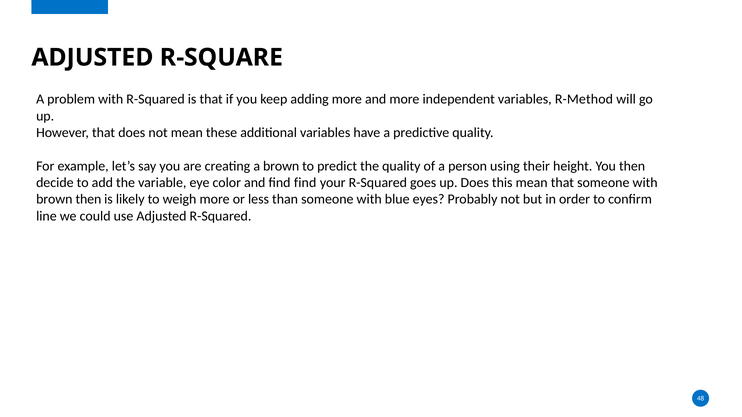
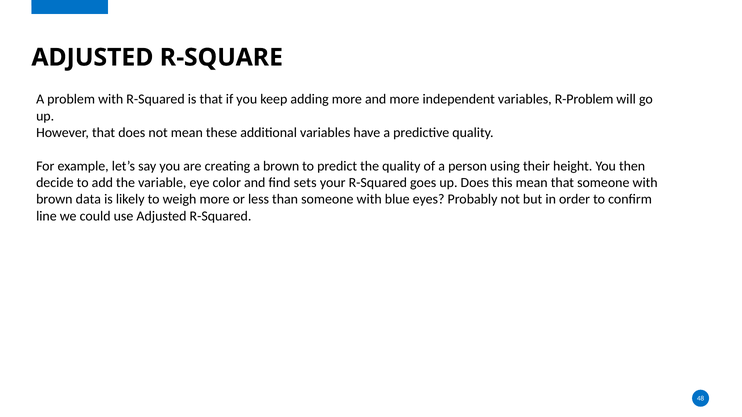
R-Method: R-Method -> R-Problem
find find: find -> sets
brown then: then -> data
